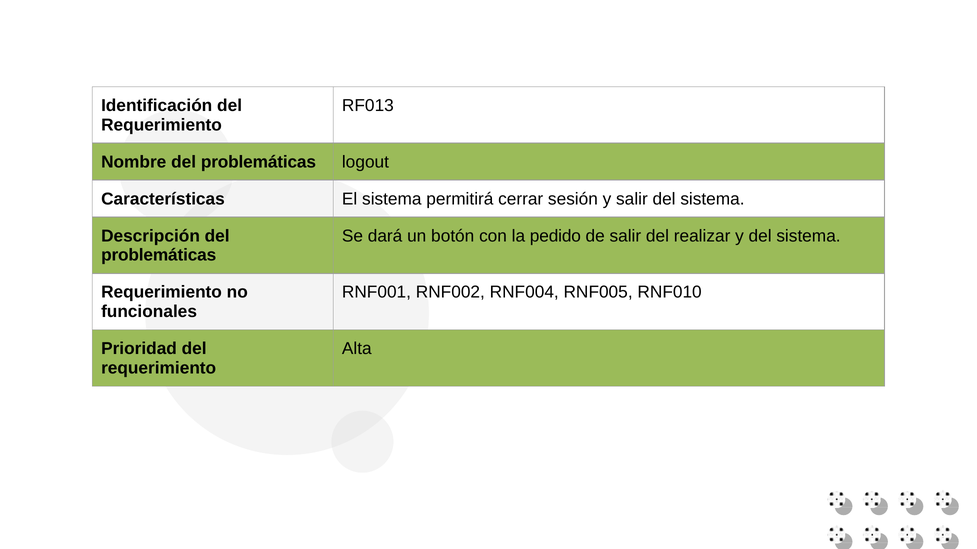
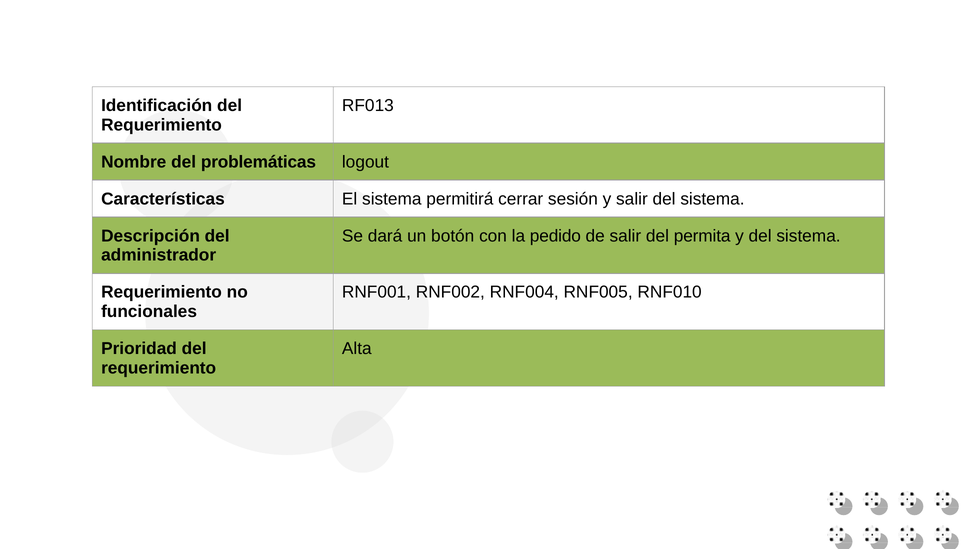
realizar: realizar -> permita
problemáticas at (159, 256): problemáticas -> administrador
